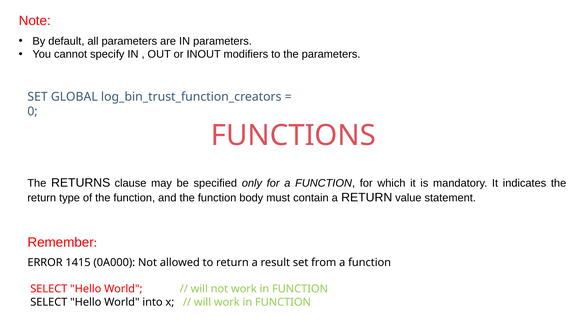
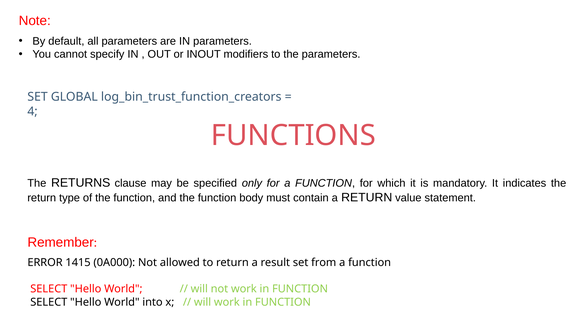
0: 0 -> 4
